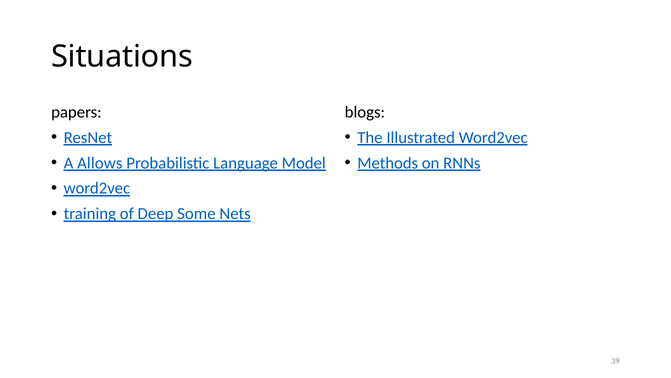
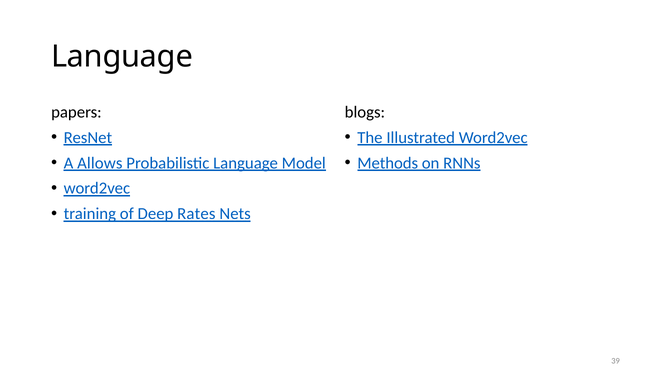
Situations at (122, 56): Situations -> Language
Some: Some -> Rates
